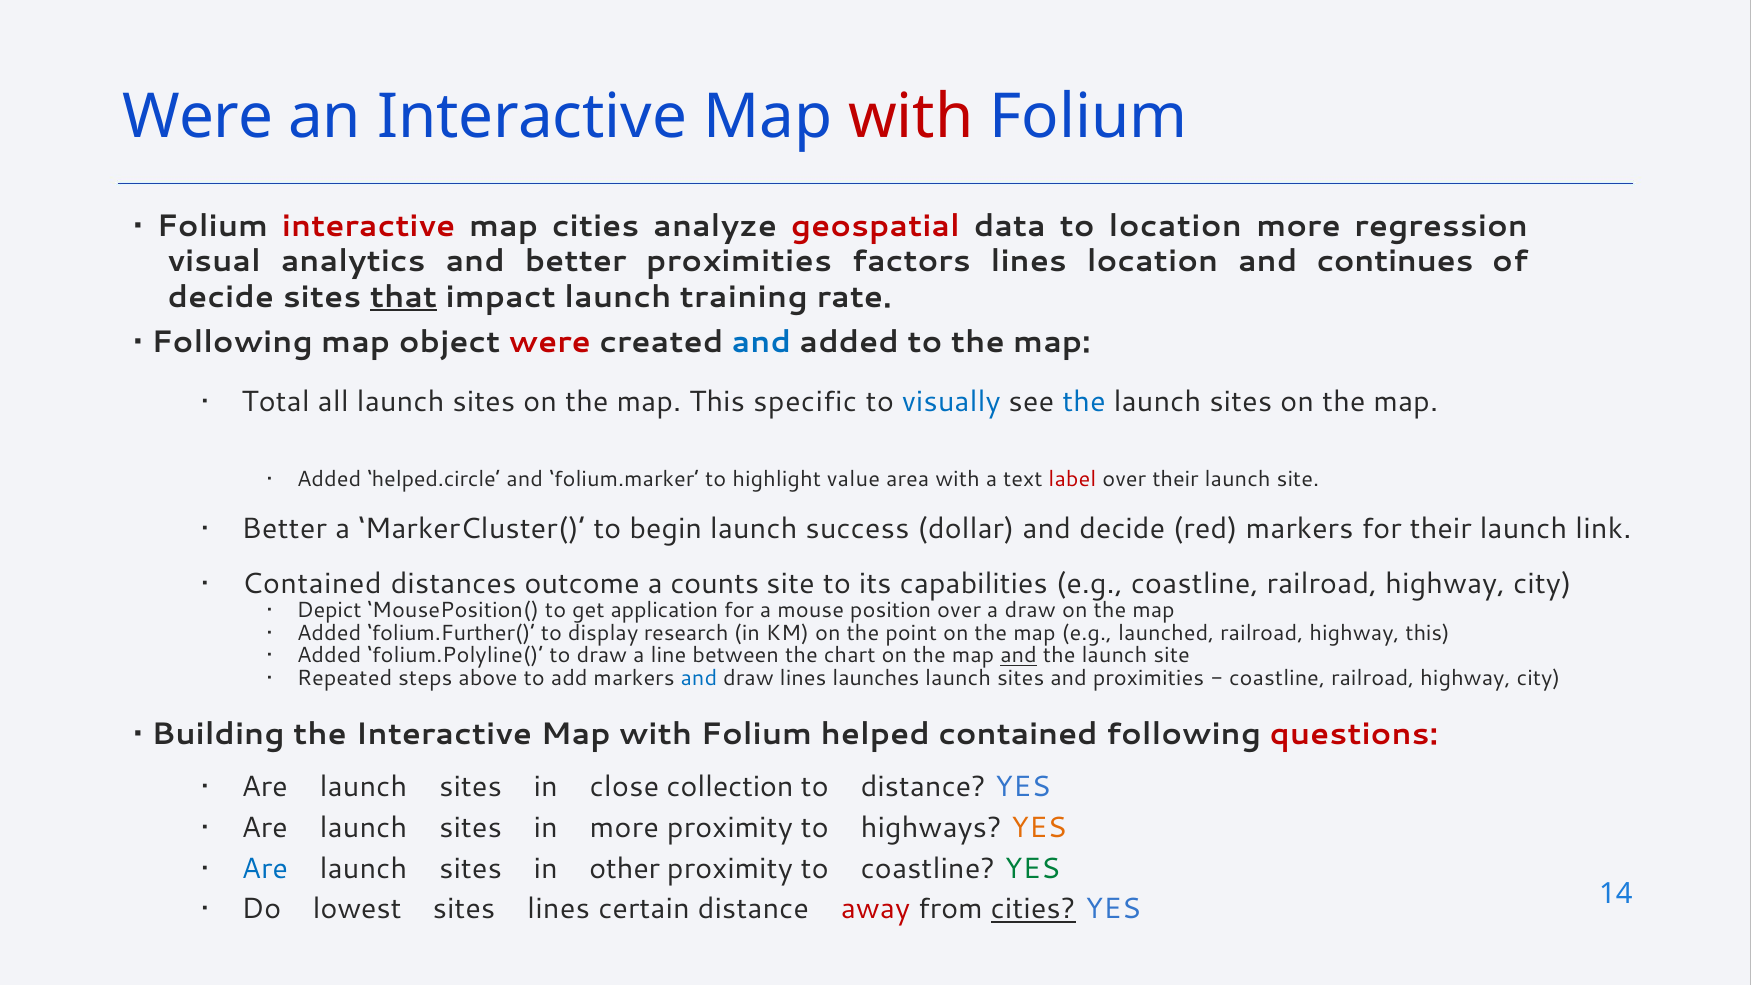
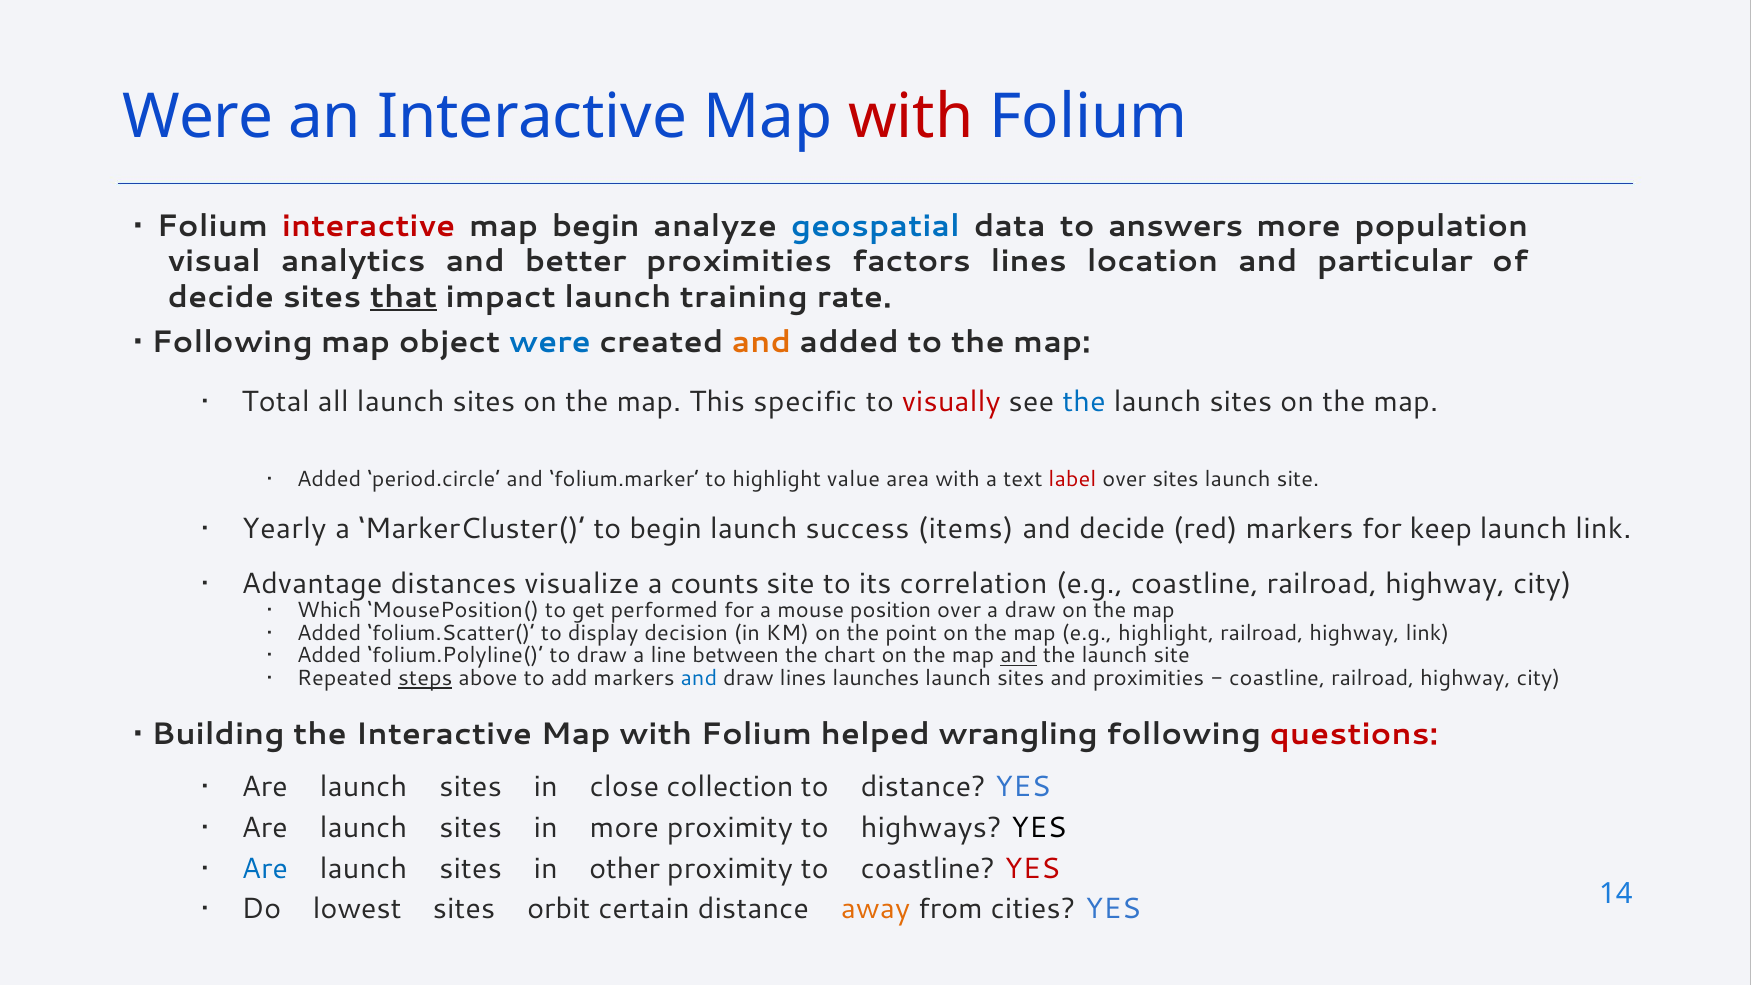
map cities: cities -> begin
geospatial colour: red -> blue
to location: location -> answers
regression: regression -> population
continues: continues -> particular
were at (550, 342) colour: red -> blue
and at (761, 342) colour: blue -> orange
visually colour: blue -> red
helped.circle: helped.circle -> period.circle
over their: their -> sites
Better at (284, 529): Better -> Yearly
dollar: dollar -> items
for their: their -> keep
Contained at (312, 584): Contained -> Advantage
outcome: outcome -> visualize
capabilities: capabilities -> correlation
Depict: Depict -> Which
application: application -> performed
folium.Further(: folium.Further( -> folium.Scatter(
research: research -> decision
e.g launched: launched -> highlight
highway this: this -> link
steps underline: none -> present
helped contained: contained -> wrangling
YES at (1039, 828) colour: orange -> black
YES at (1032, 868) colour: green -> red
sites lines: lines -> orbit
away colour: red -> orange
cities at (1033, 909) underline: present -> none
